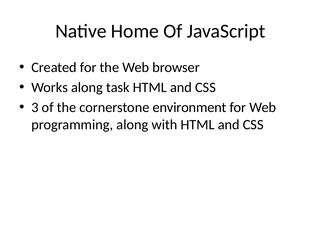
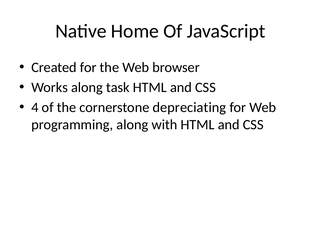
3: 3 -> 4
environment: environment -> depreciating
